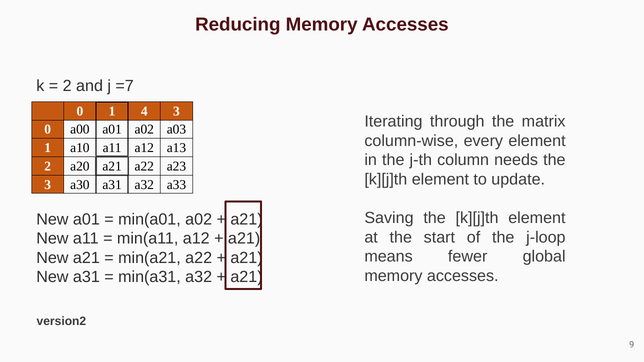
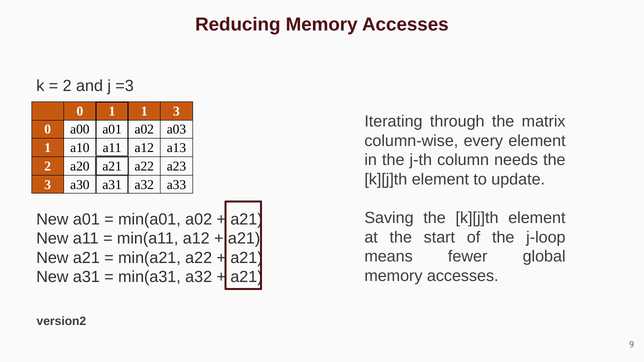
=7: =7 -> =3
1 4: 4 -> 1
